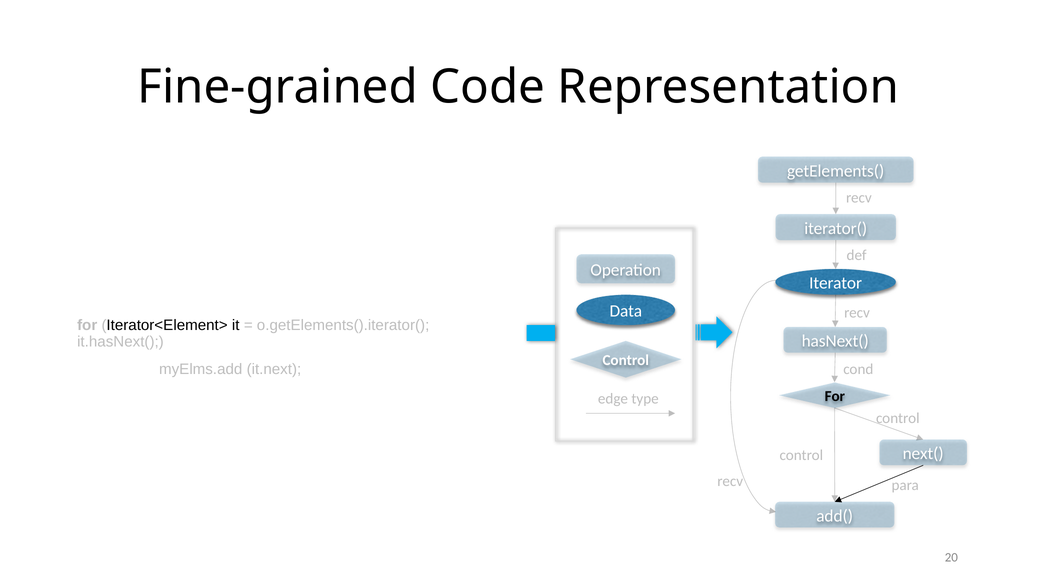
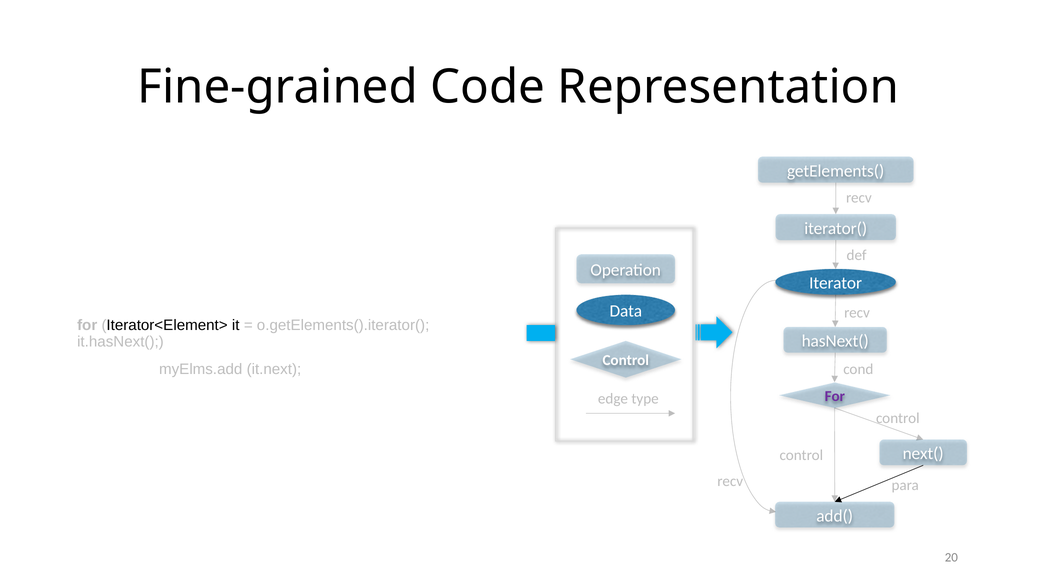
For at (835, 396) colour: black -> purple
